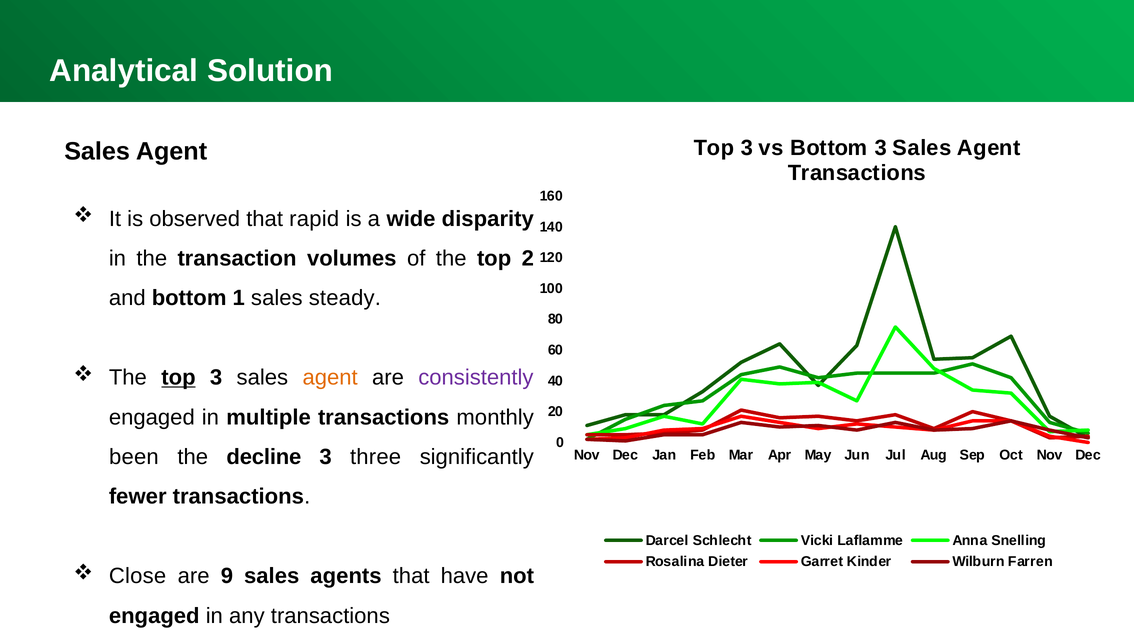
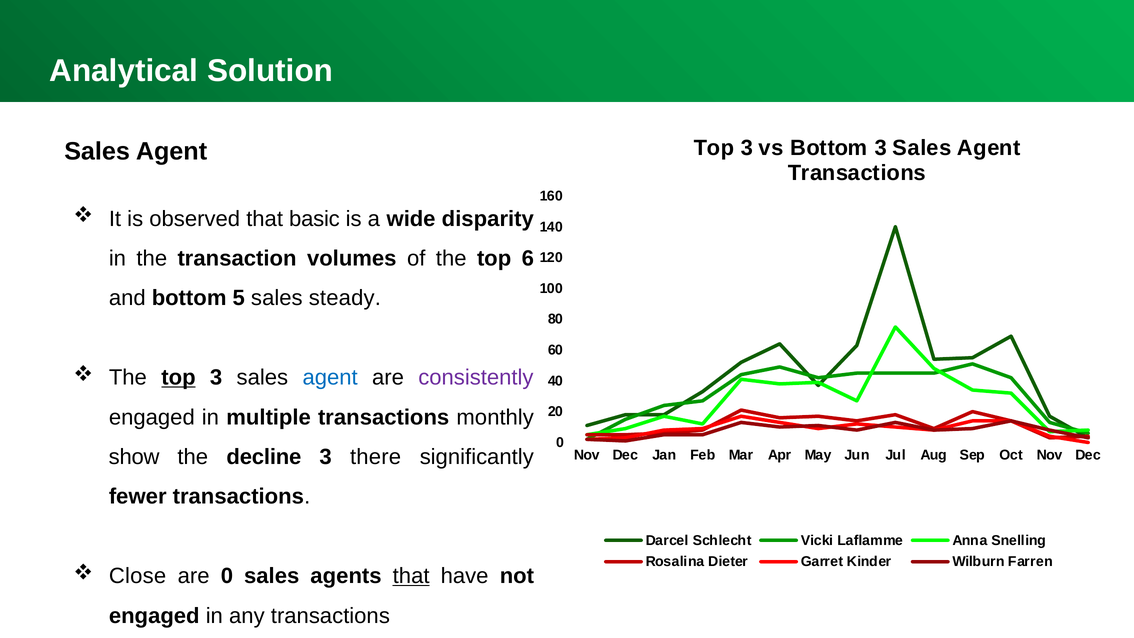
rapid: rapid -> basic
2: 2 -> 6
1: 1 -> 5
agent at (330, 378) colour: orange -> blue
been: been -> show
three: three -> there
are 9: 9 -> 0
that at (411, 576) underline: none -> present
